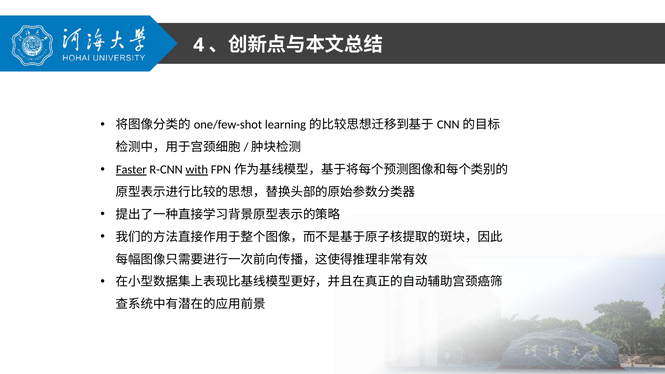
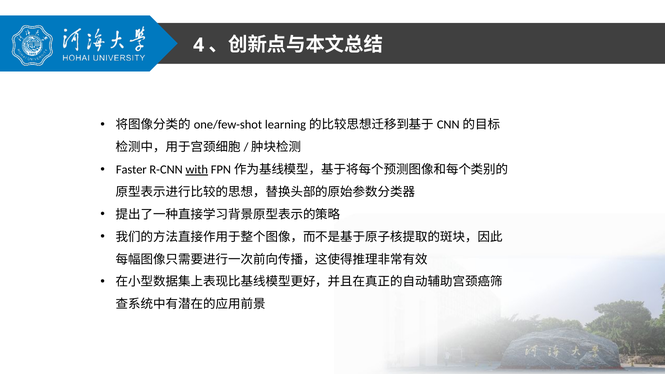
Faster underline: present -> none
